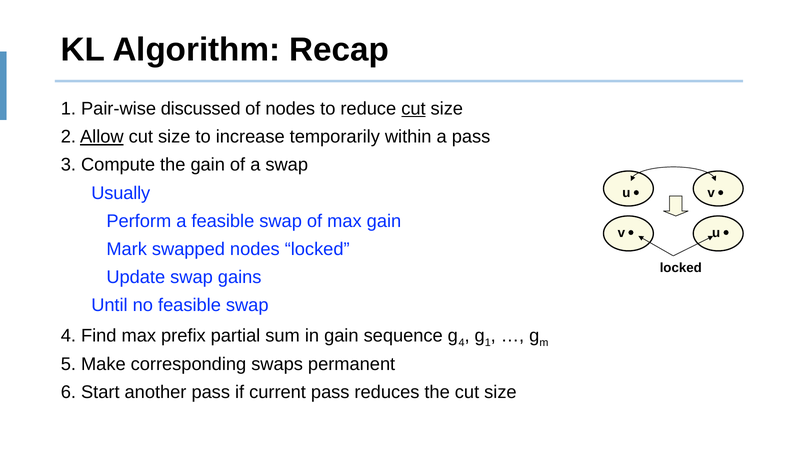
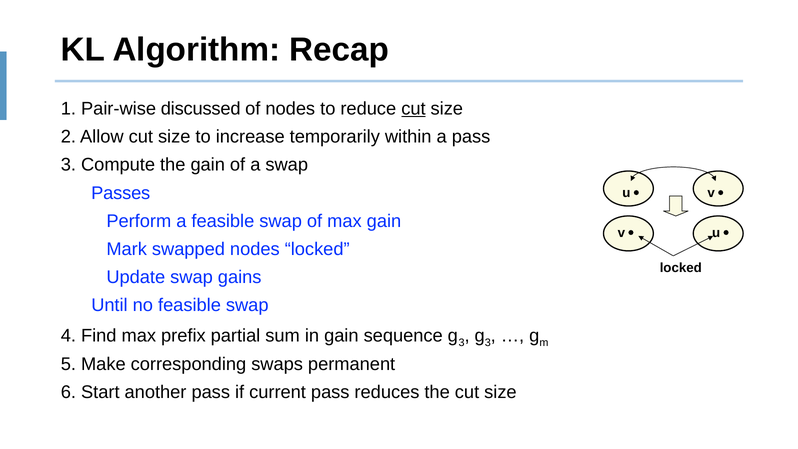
Allow underline: present -> none
Usually: Usually -> Passes
4 at (462, 343): 4 -> 3
1 at (488, 343): 1 -> 3
